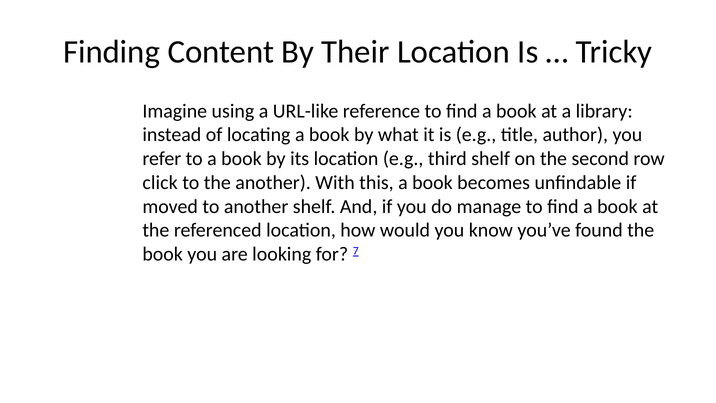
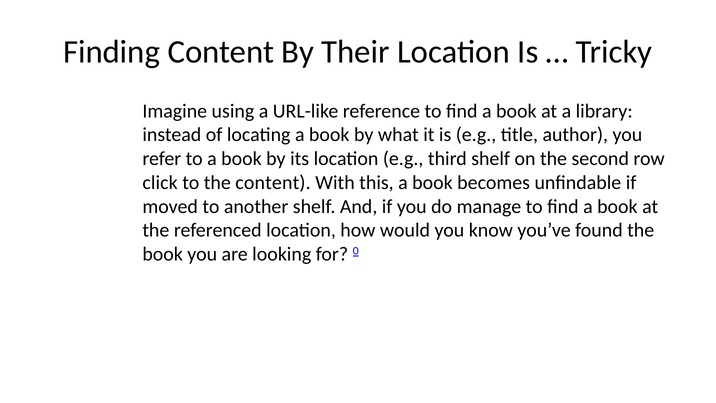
the another: another -> content
7: 7 -> 0
